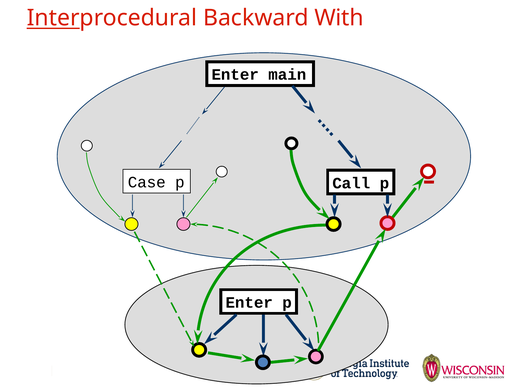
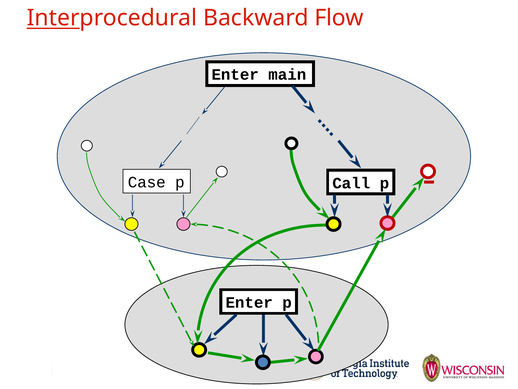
With: With -> Flow
